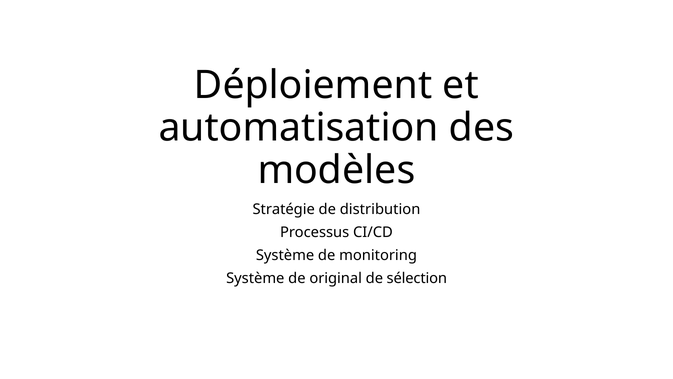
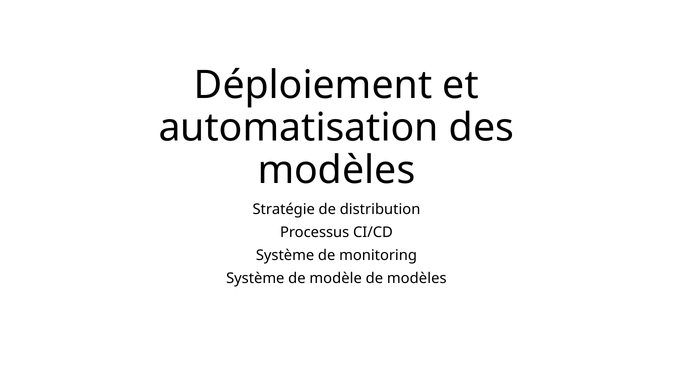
original: original -> modèle
de sélection: sélection -> modèles
